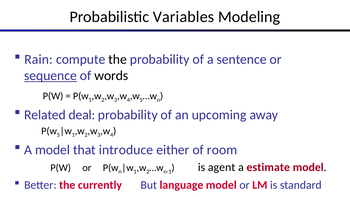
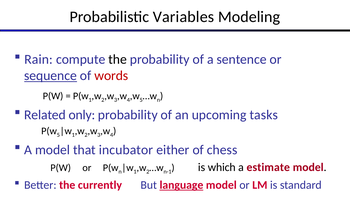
words colour: black -> red
deal: deal -> only
away: away -> tasks
introduce: introduce -> incubator
room: room -> chess
agent: agent -> which
language underline: none -> present
